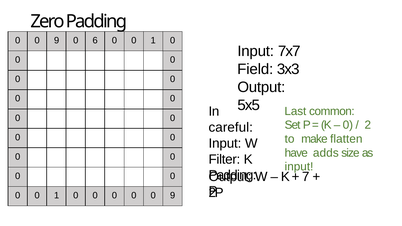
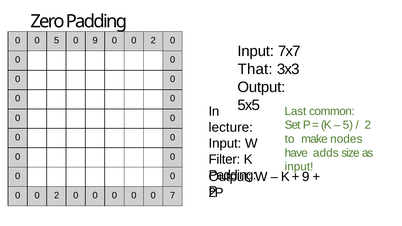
9 at (57, 41): 9 -> 5
0 6: 6 -> 9
1 at (153, 41): 1 -> 2
Field: Field -> That
0 at (348, 125): 0 -> 5
careful: careful -> lecture
flatten: flatten -> nodes
7 at (306, 177): 7 -> 9
1 at (57, 196): 1 -> 2
0 0 0 9: 9 -> 7
